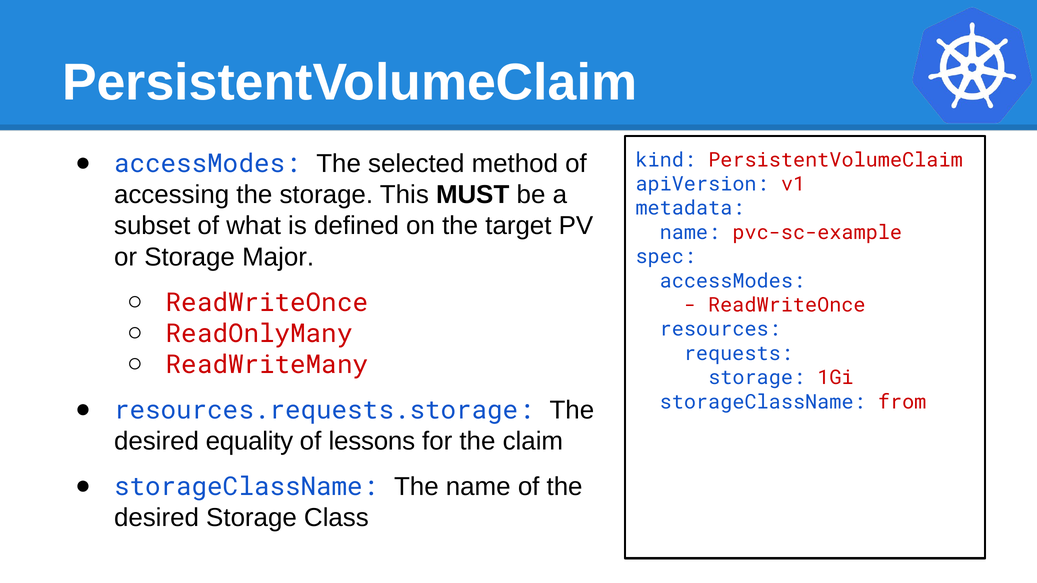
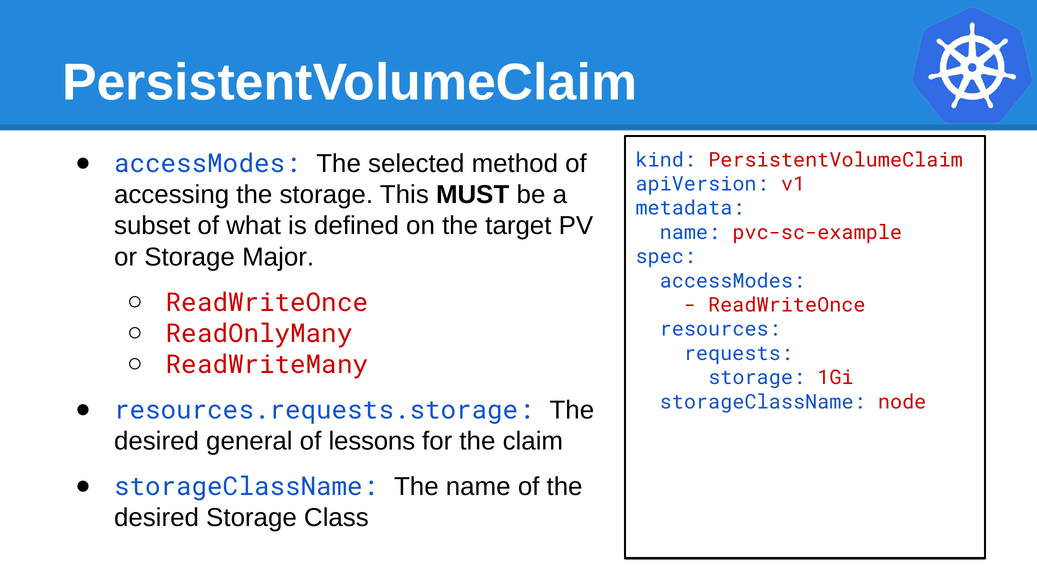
from: from -> node
equality: equality -> general
